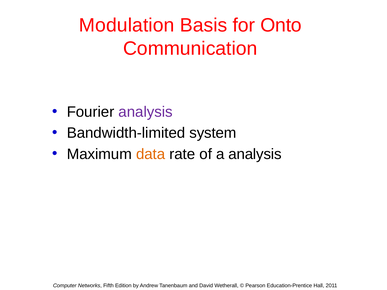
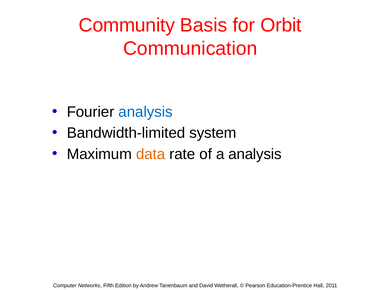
Modulation: Modulation -> Community
Onto: Onto -> Orbit
analysis at (146, 112) colour: purple -> blue
